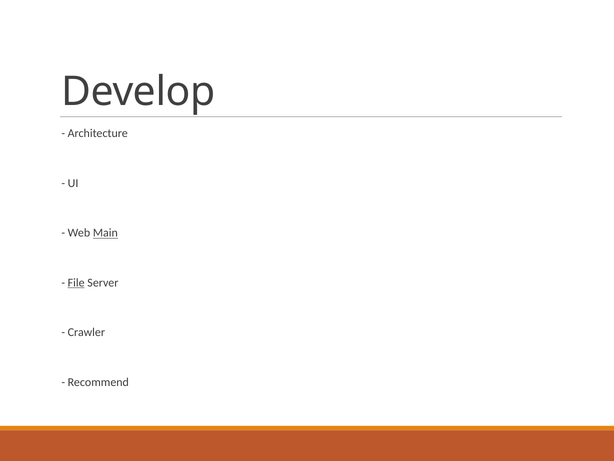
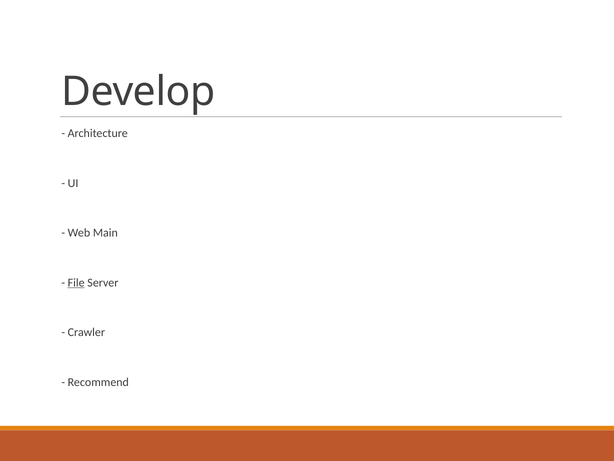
Main underline: present -> none
